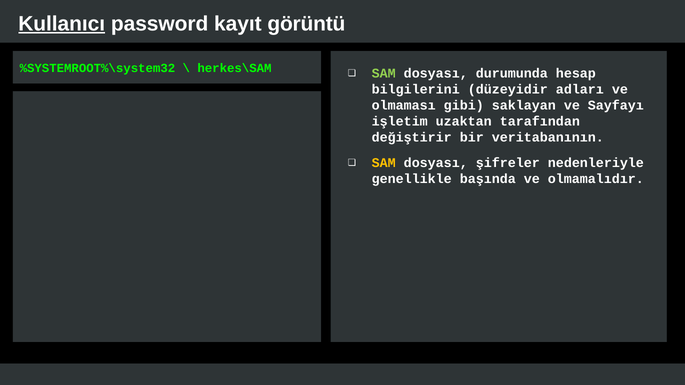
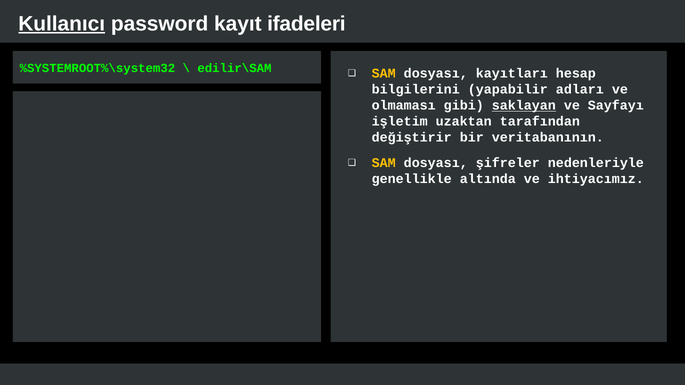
görüntü: görüntü -> ifadeleri
herkes\SAM: herkes\SAM -> edilir\SAM
SAM at (384, 74) colour: light green -> yellow
durumunda: durumunda -> kayıtları
düzeyidir: düzeyidir -> yapabilir
saklayan underline: none -> present
başında: başında -> altında
olmamalıdır: olmamalıdır -> ihtiyacımız
